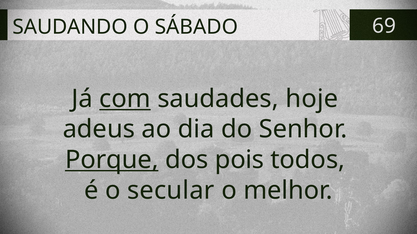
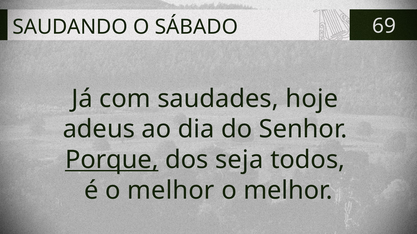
com underline: present -> none
pois: pois -> seja
é o secular: secular -> melhor
